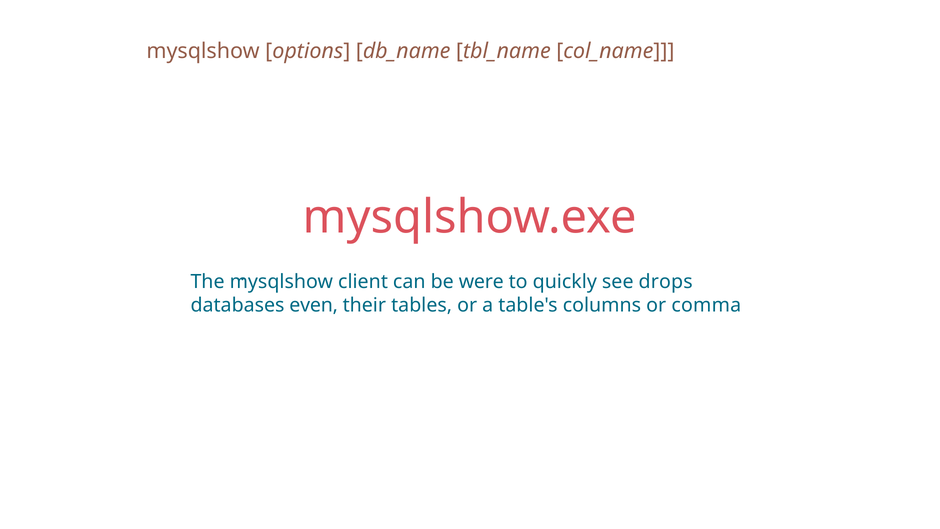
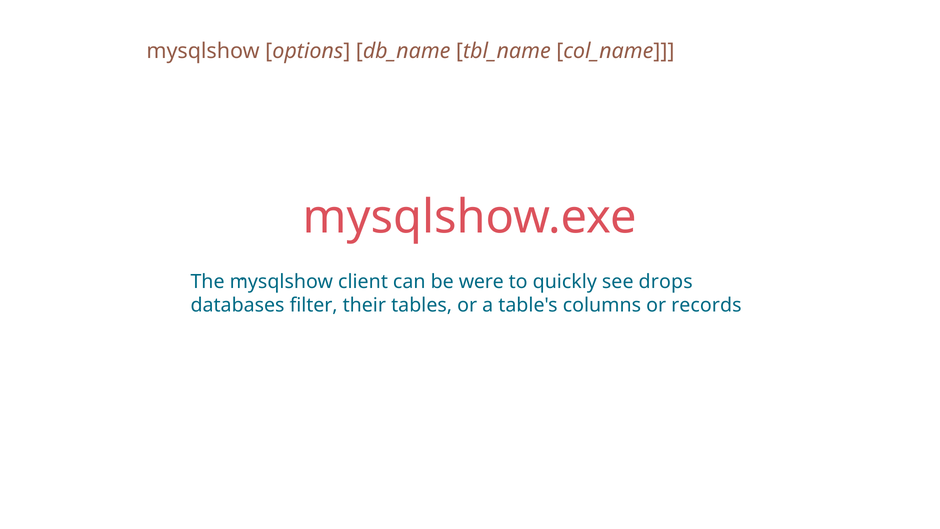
even: even -> filter
comma: comma -> records
